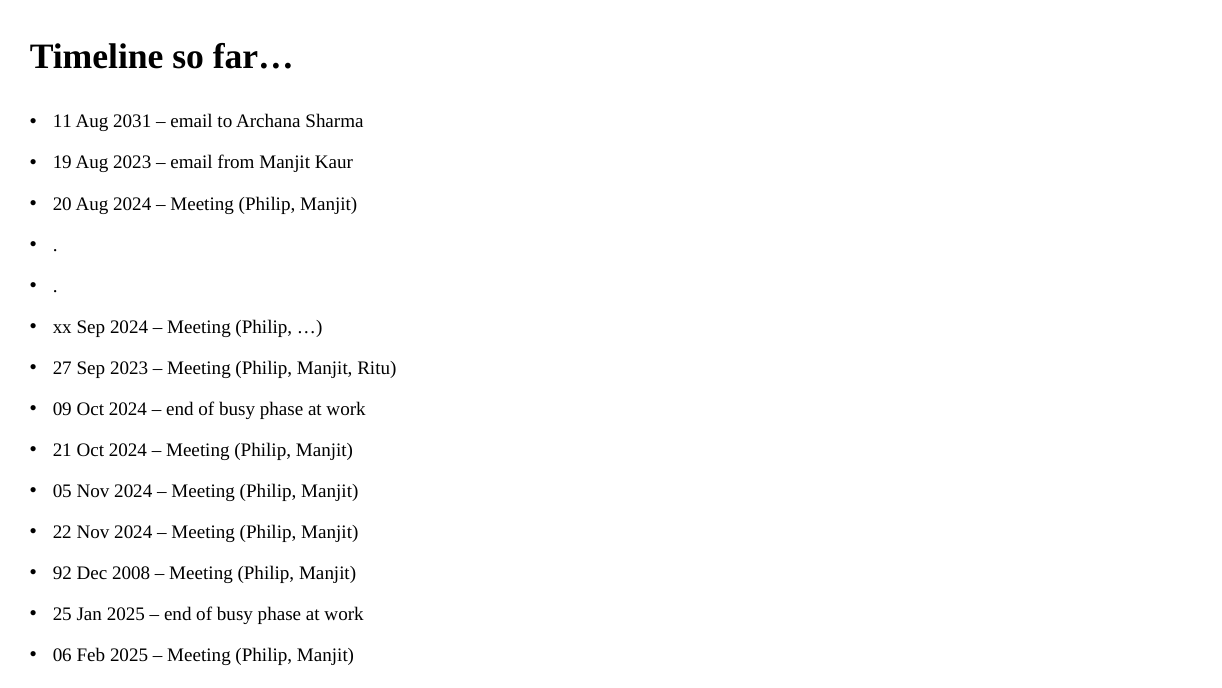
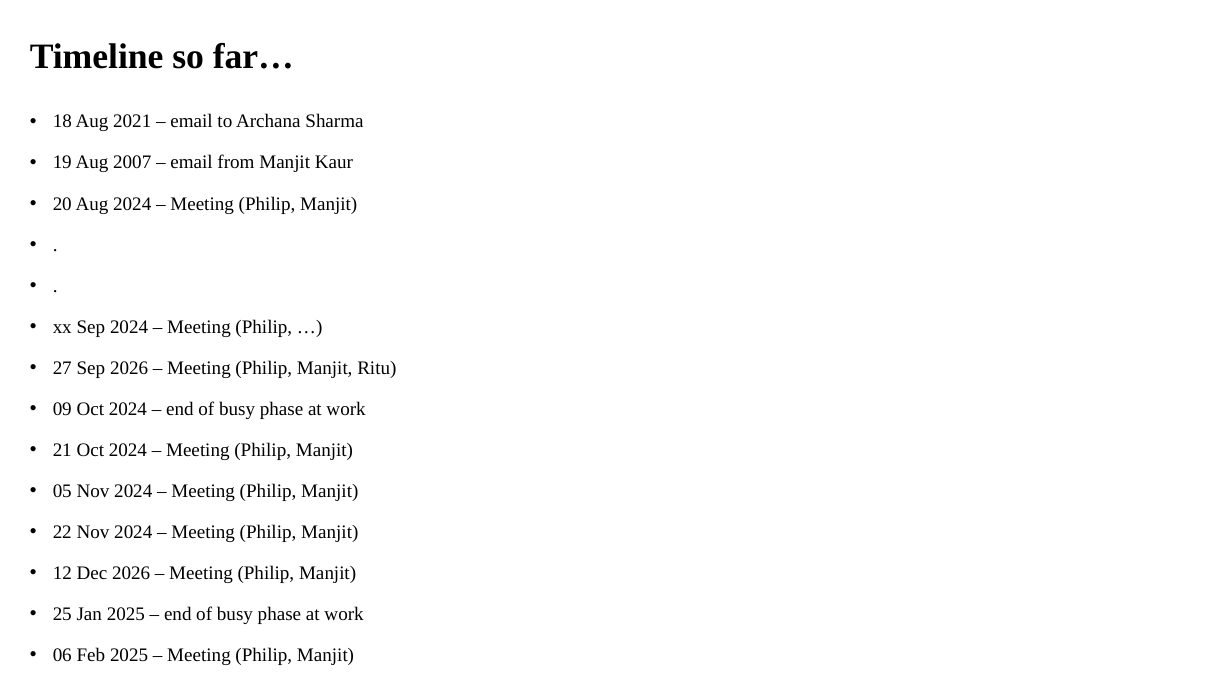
11: 11 -> 18
2031: 2031 -> 2021
Aug 2023: 2023 -> 2007
Sep 2023: 2023 -> 2026
92: 92 -> 12
Dec 2008: 2008 -> 2026
